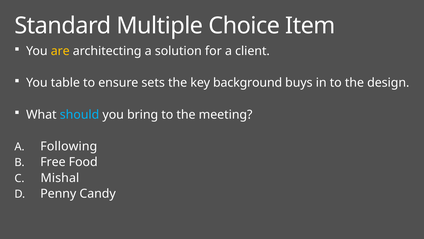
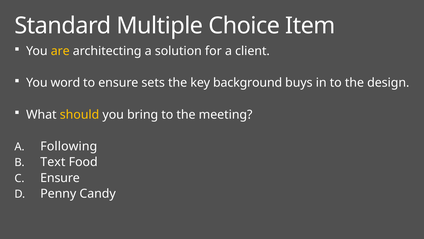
table: table -> word
should colour: light blue -> yellow
Free: Free -> Text
Mishal at (60, 178): Mishal -> Ensure
